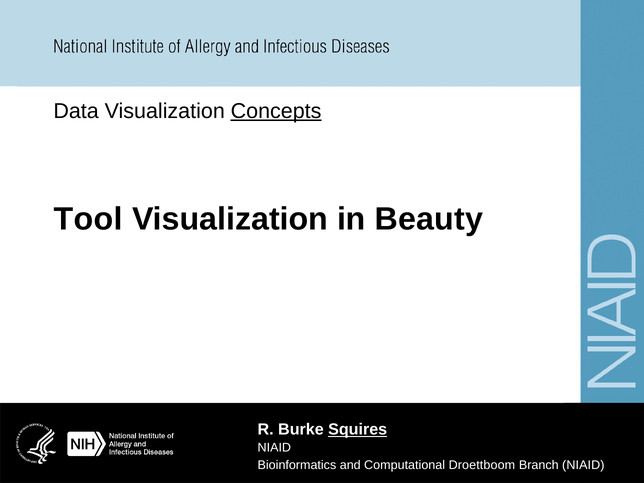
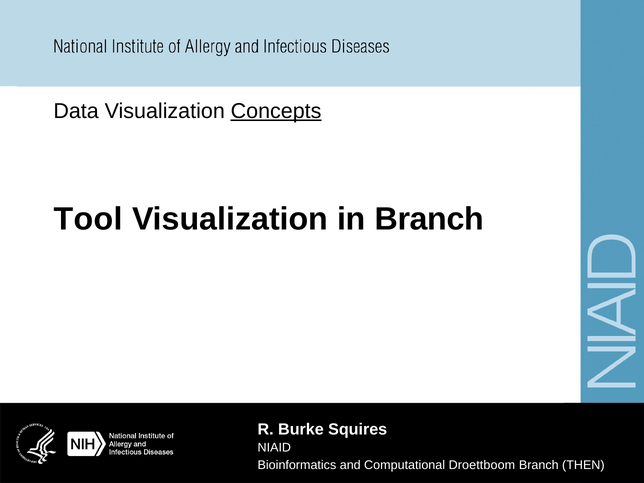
in Beauty: Beauty -> Branch
Squires underline: present -> none
Branch NIAID: NIAID -> THEN
